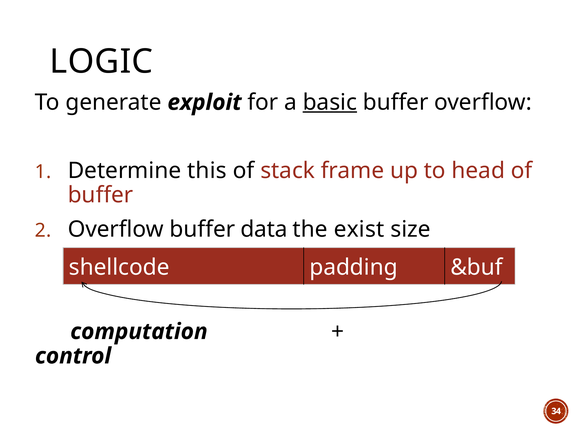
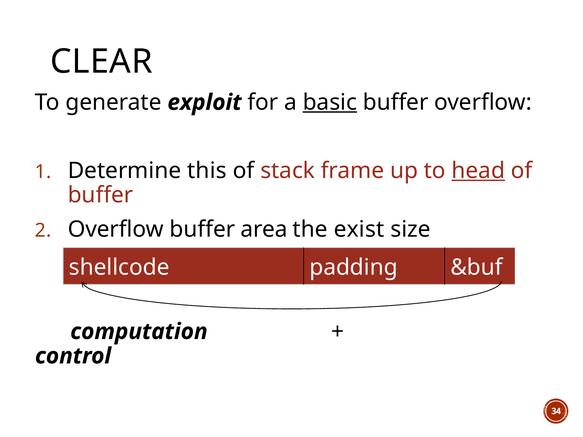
LOGIC: LOGIC -> CLEAR
head underline: none -> present
data: data -> area
